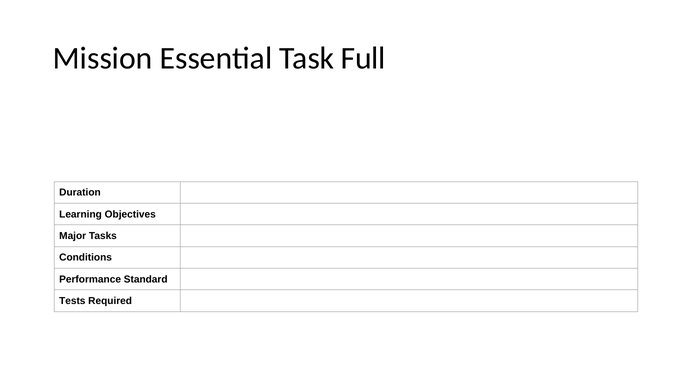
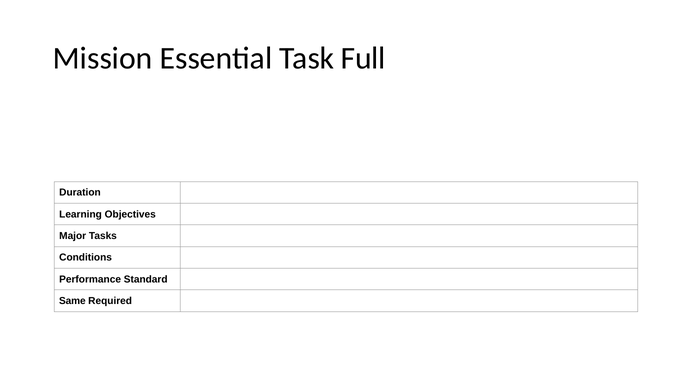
Tests: Tests -> Same
